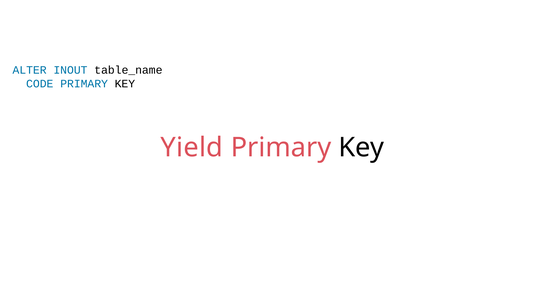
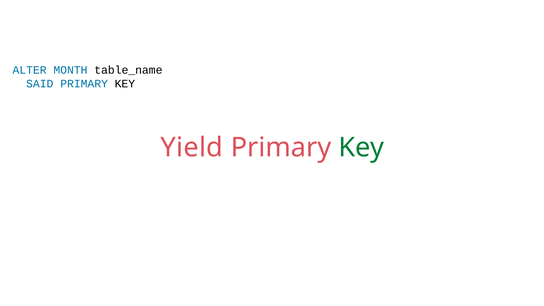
INOUT: INOUT -> MONTH
CODE: CODE -> SAID
Key at (361, 148) colour: black -> green
